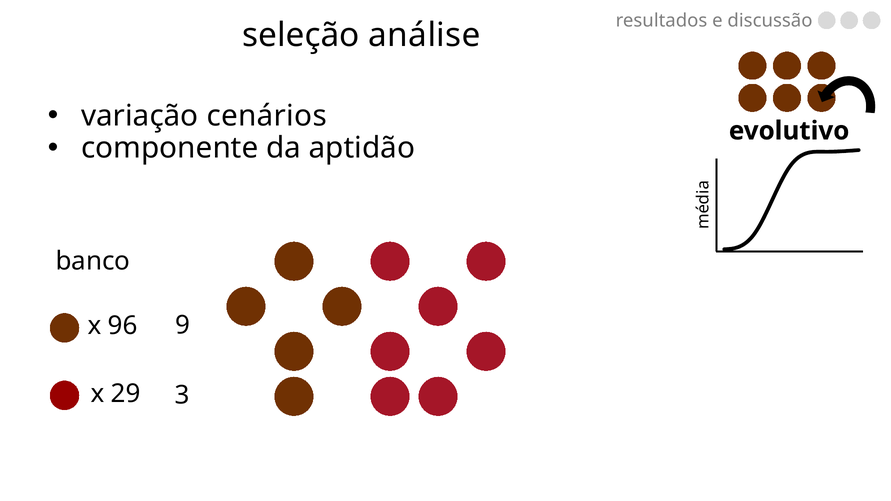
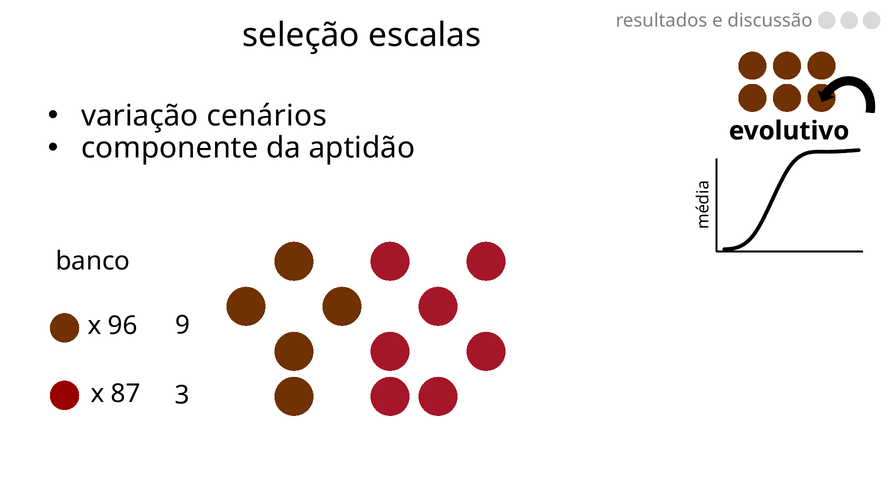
análise: análise -> escalas
29: 29 -> 87
